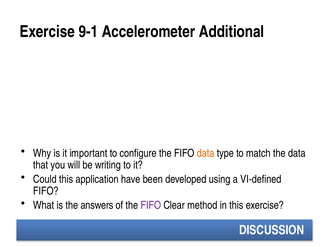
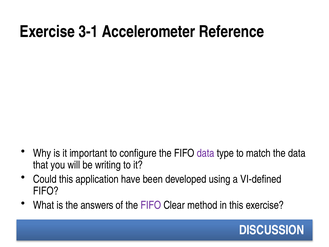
9-1: 9-1 -> 3-1
Additional: Additional -> Reference
data at (206, 153) colour: orange -> purple
